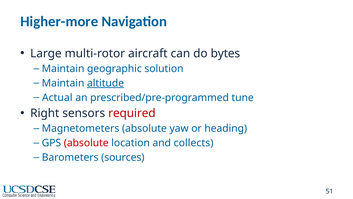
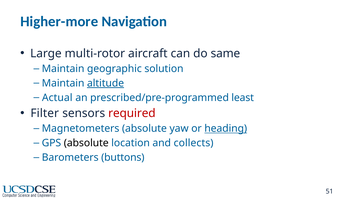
bytes: bytes -> same
tune: tune -> least
Right: Right -> Filter
heading underline: none -> present
absolute at (86, 143) colour: red -> black
sources: sources -> buttons
